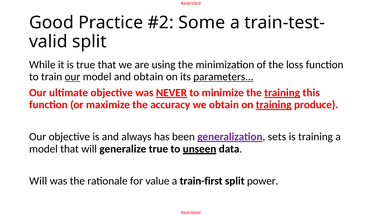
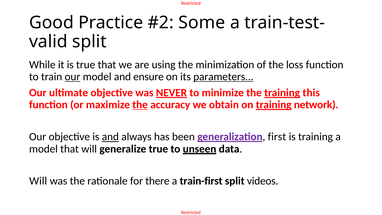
and obtain: obtain -> ensure
the at (140, 105) underline: none -> present
produce: produce -> network
and at (110, 137) underline: none -> present
sets: sets -> first
value: value -> there
power: power -> videos
